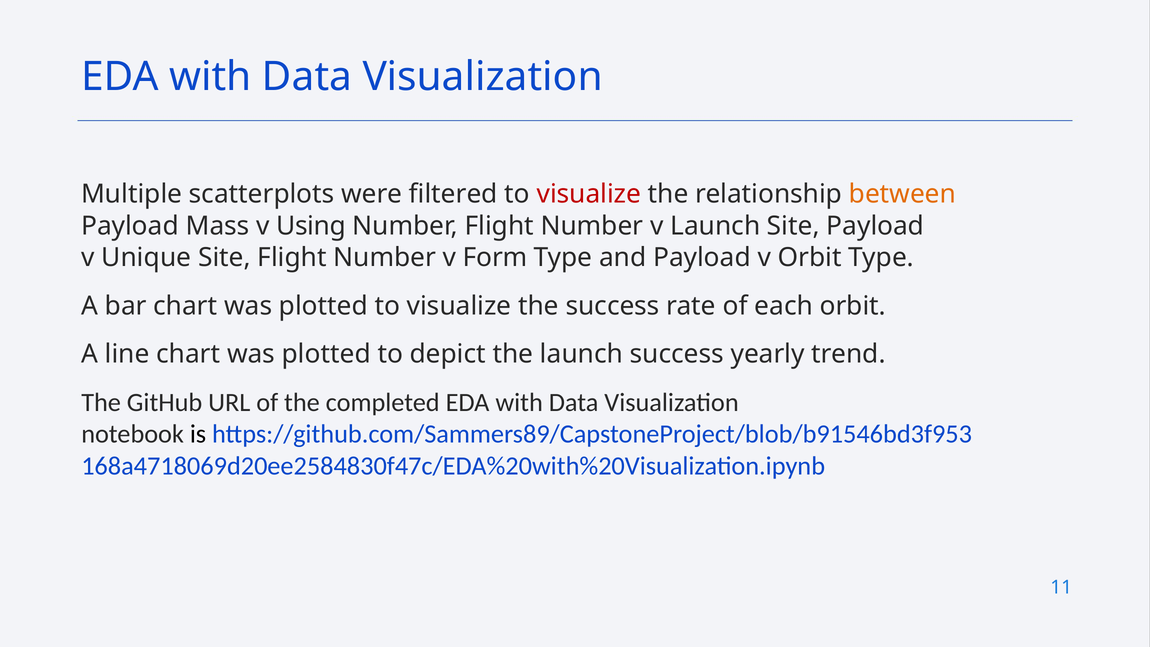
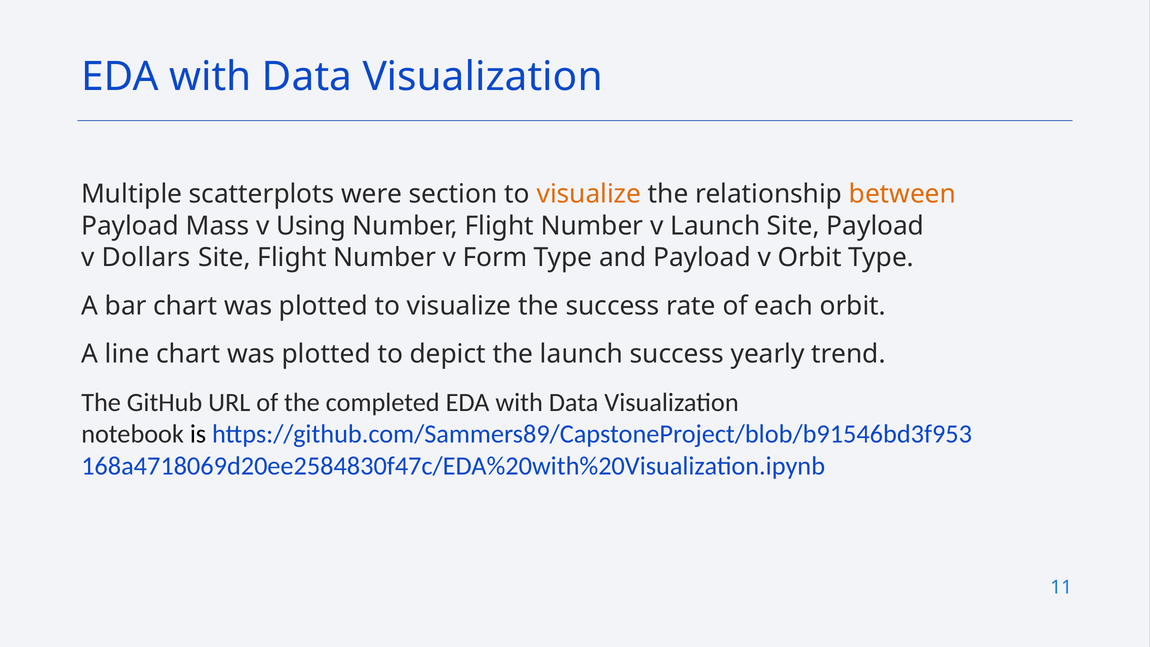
filtered: filtered -> section
visualize at (589, 194) colour: red -> orange
Unique: Unique -> Dollars
